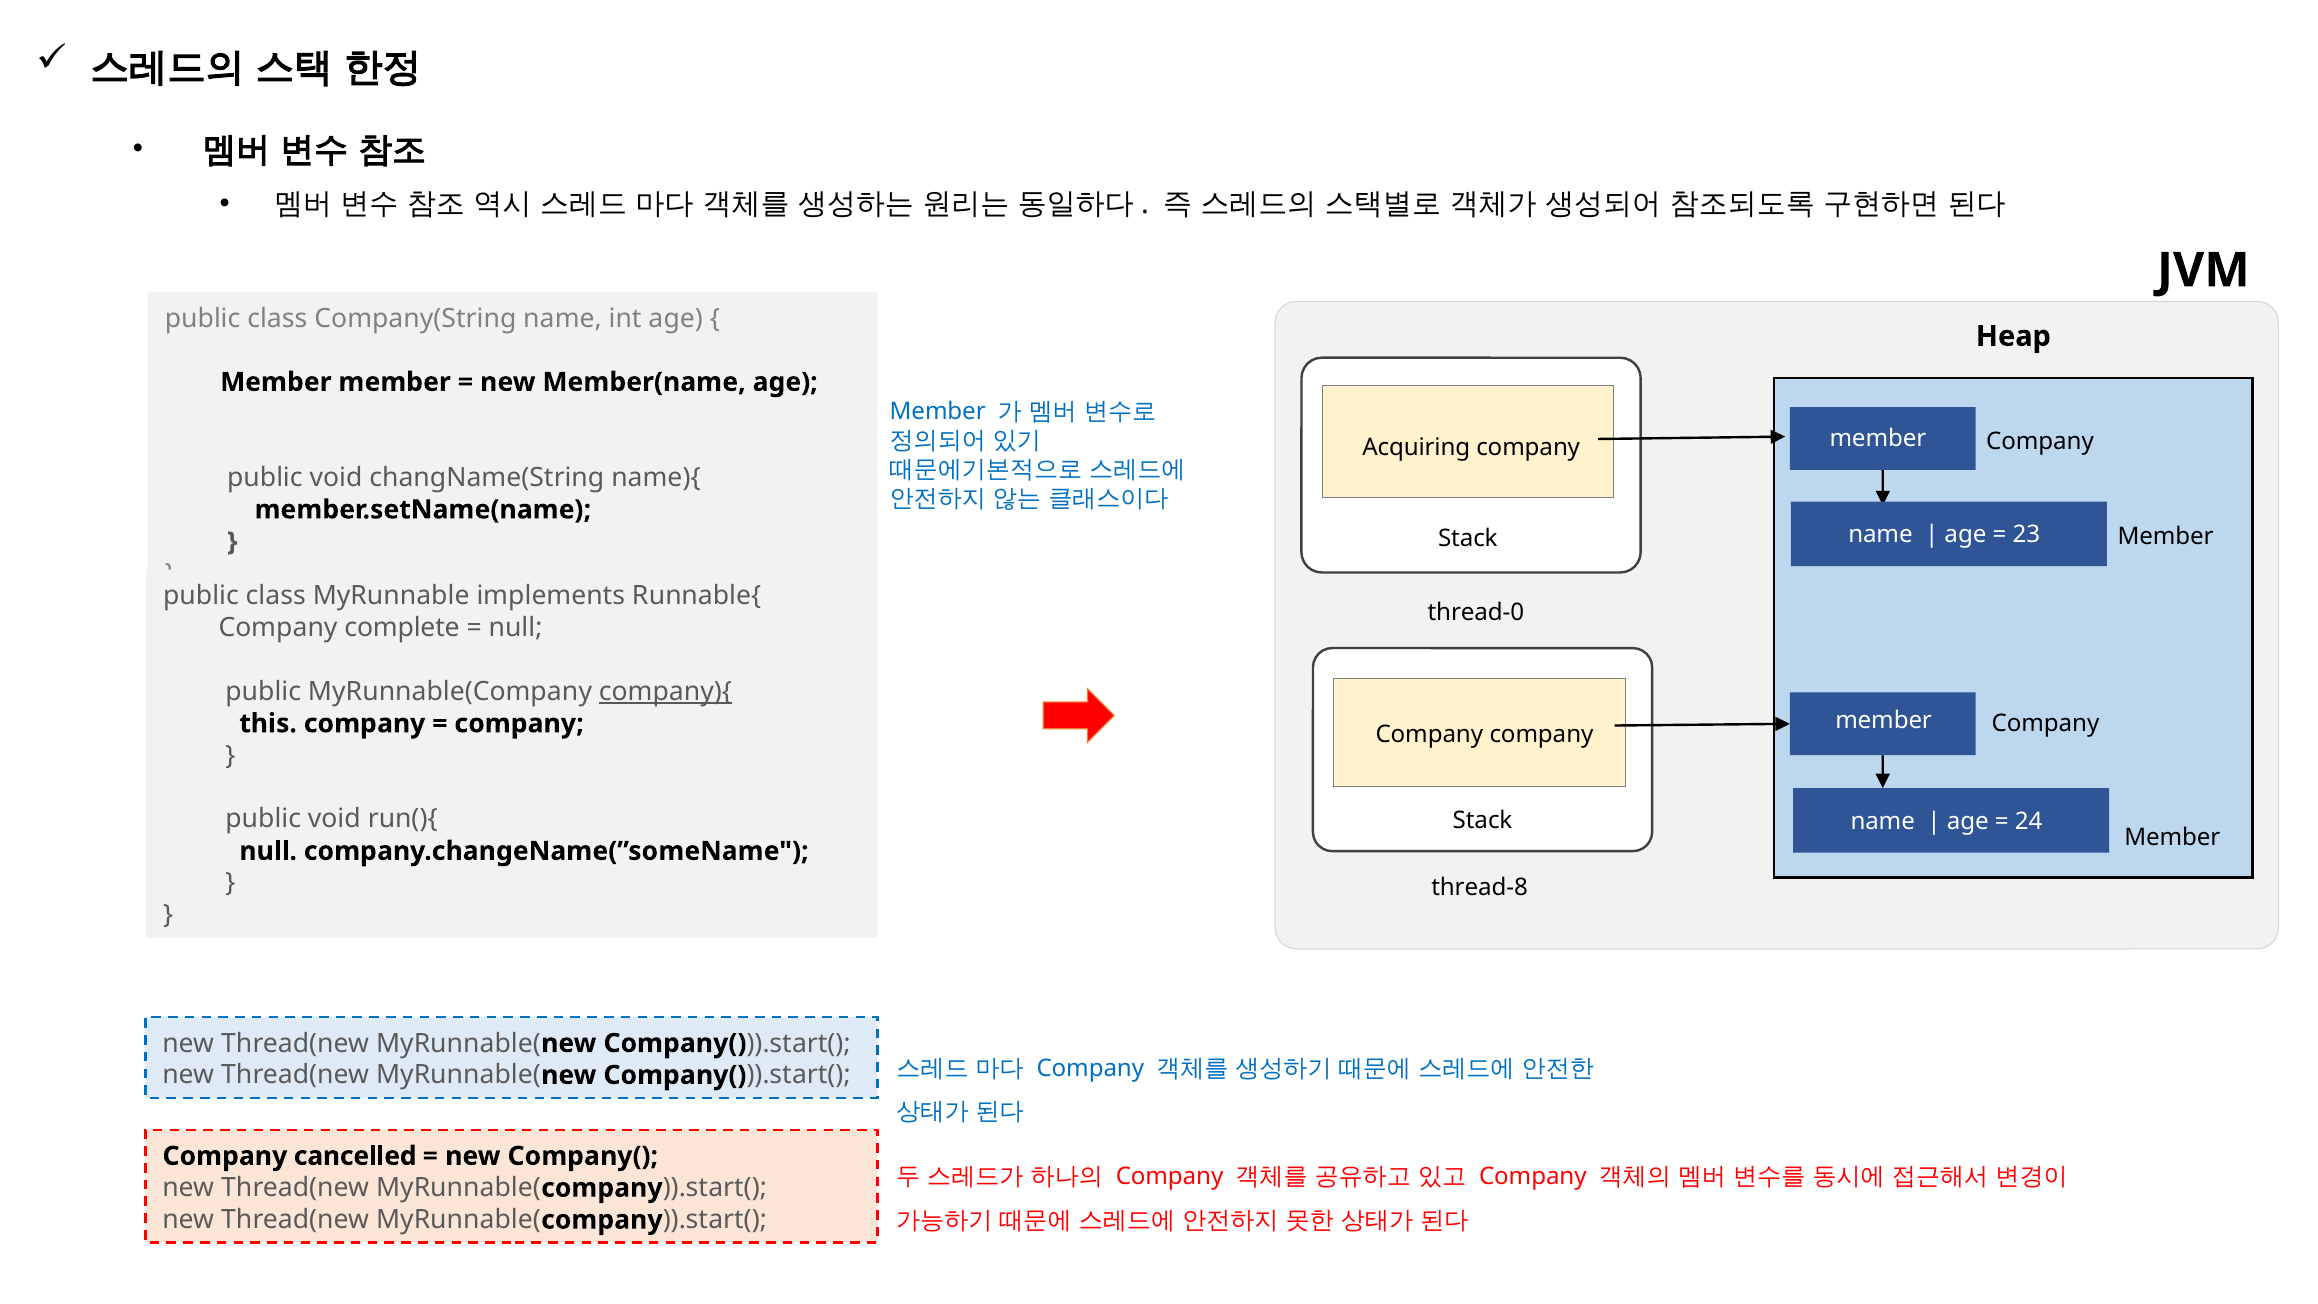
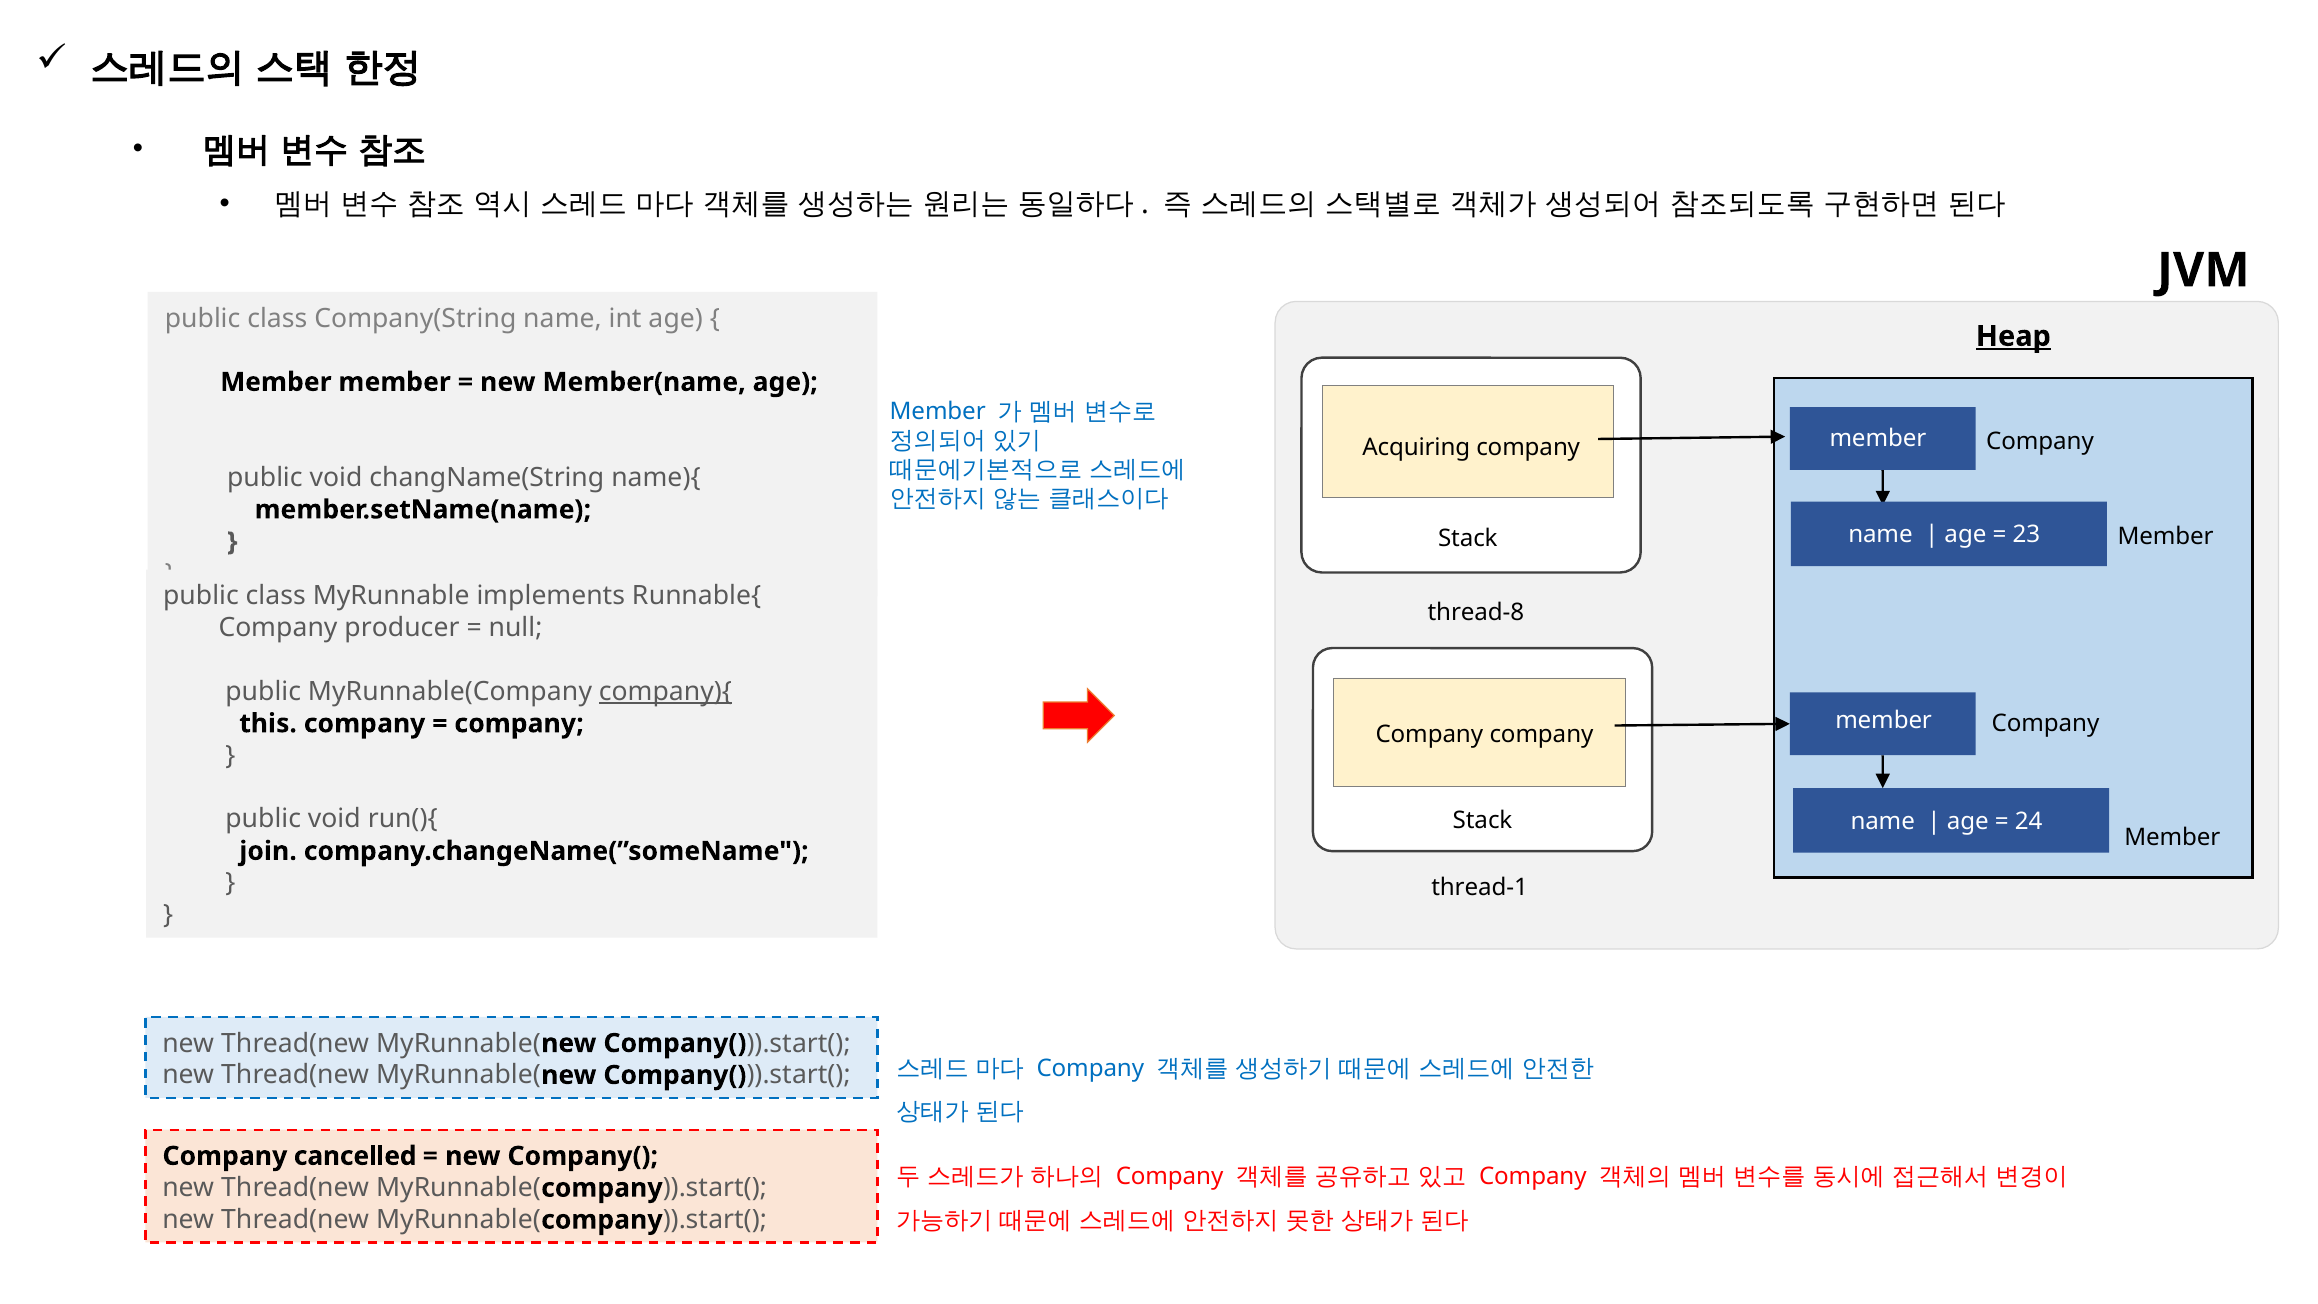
Heap underline: none -> present
thread-0: thread-0 -> thread-8
complete: complete -> producer
null at (268, 851): null -> join
thread-8: thread-8 -> thread-1
